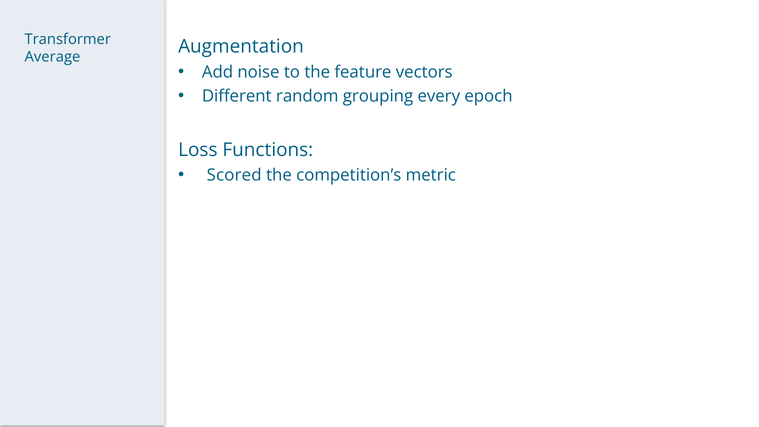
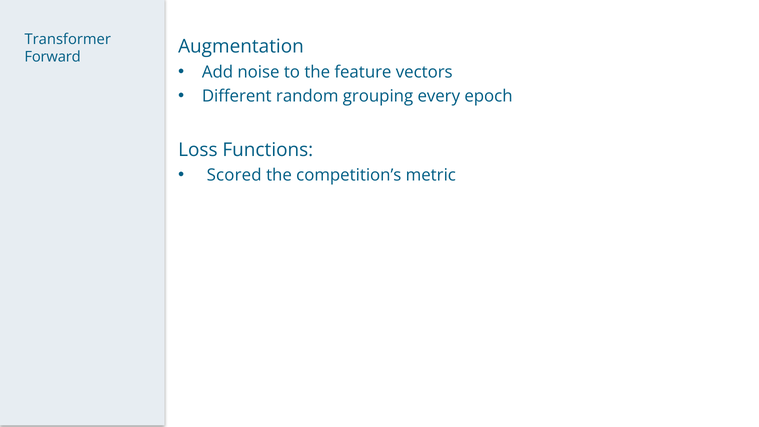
Average: Average -> Forward
